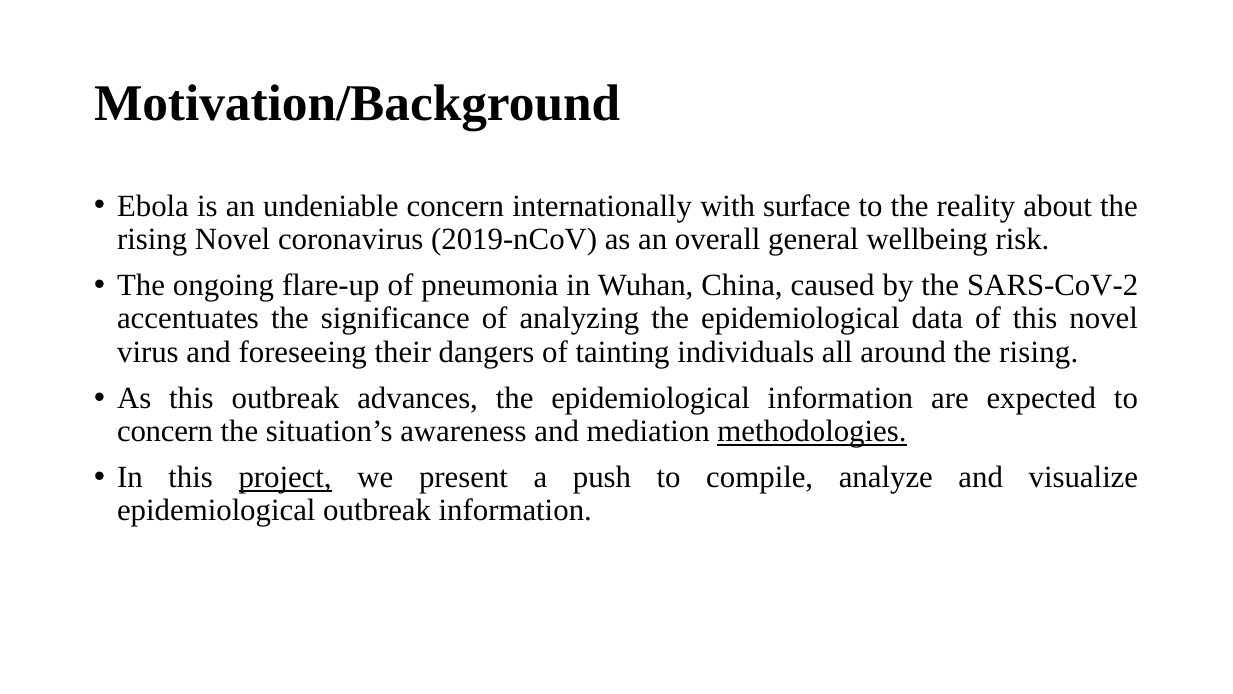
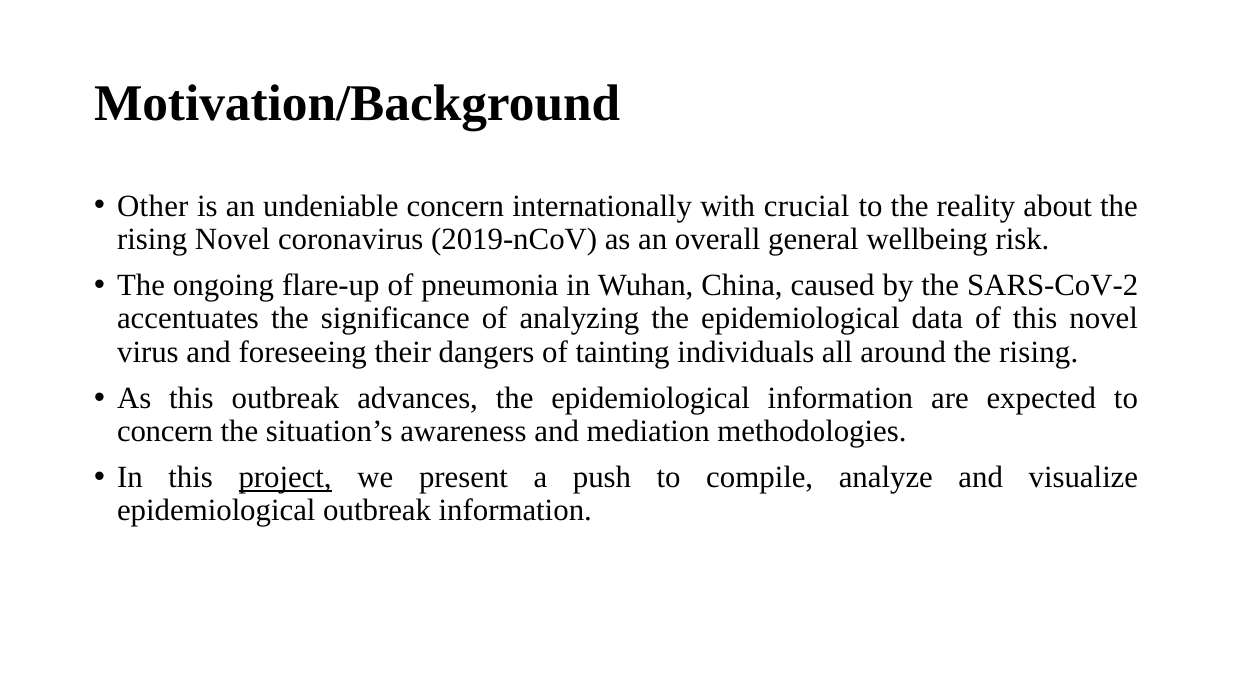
Ebola: Ebola -> Other
surface: surface -> crucial
methodologies underline: present -> none
